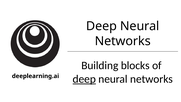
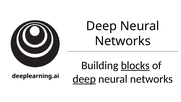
blocks underline: none -> present
